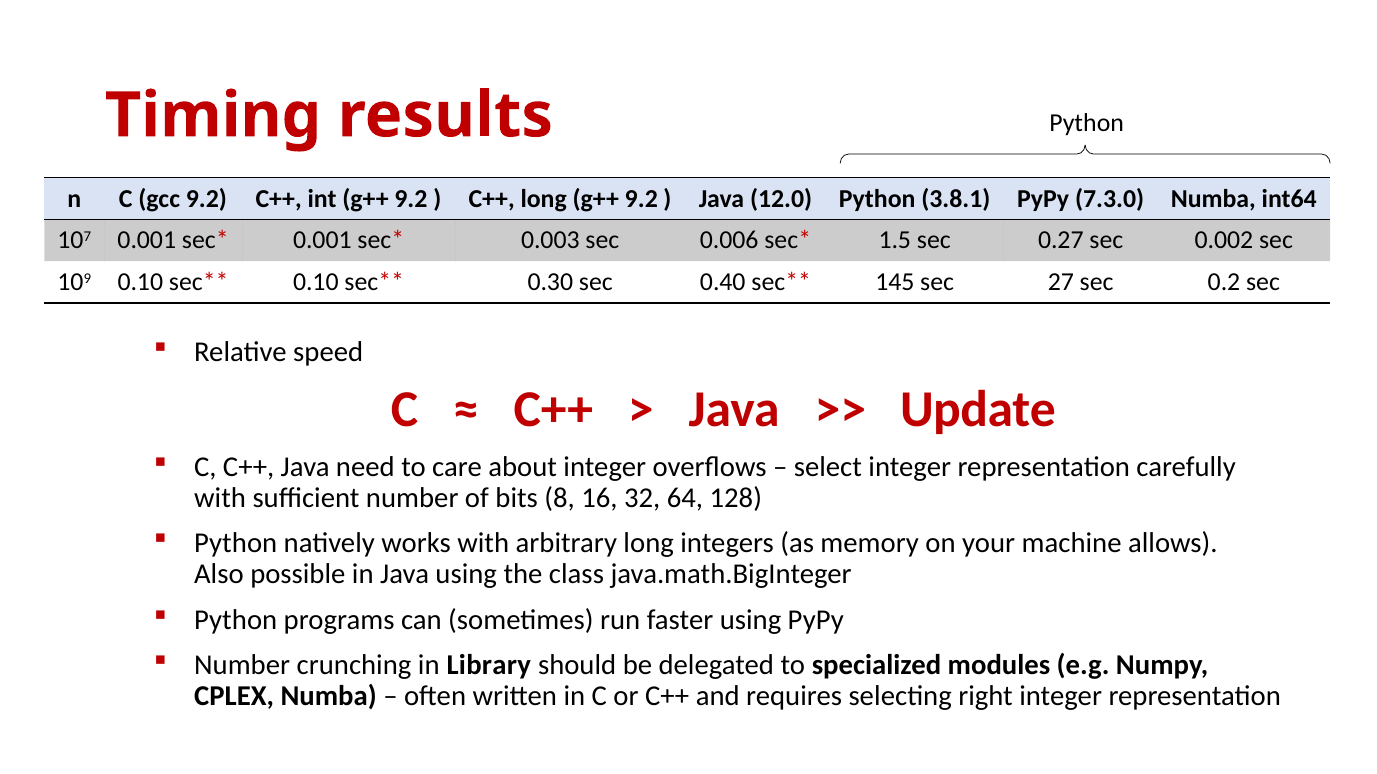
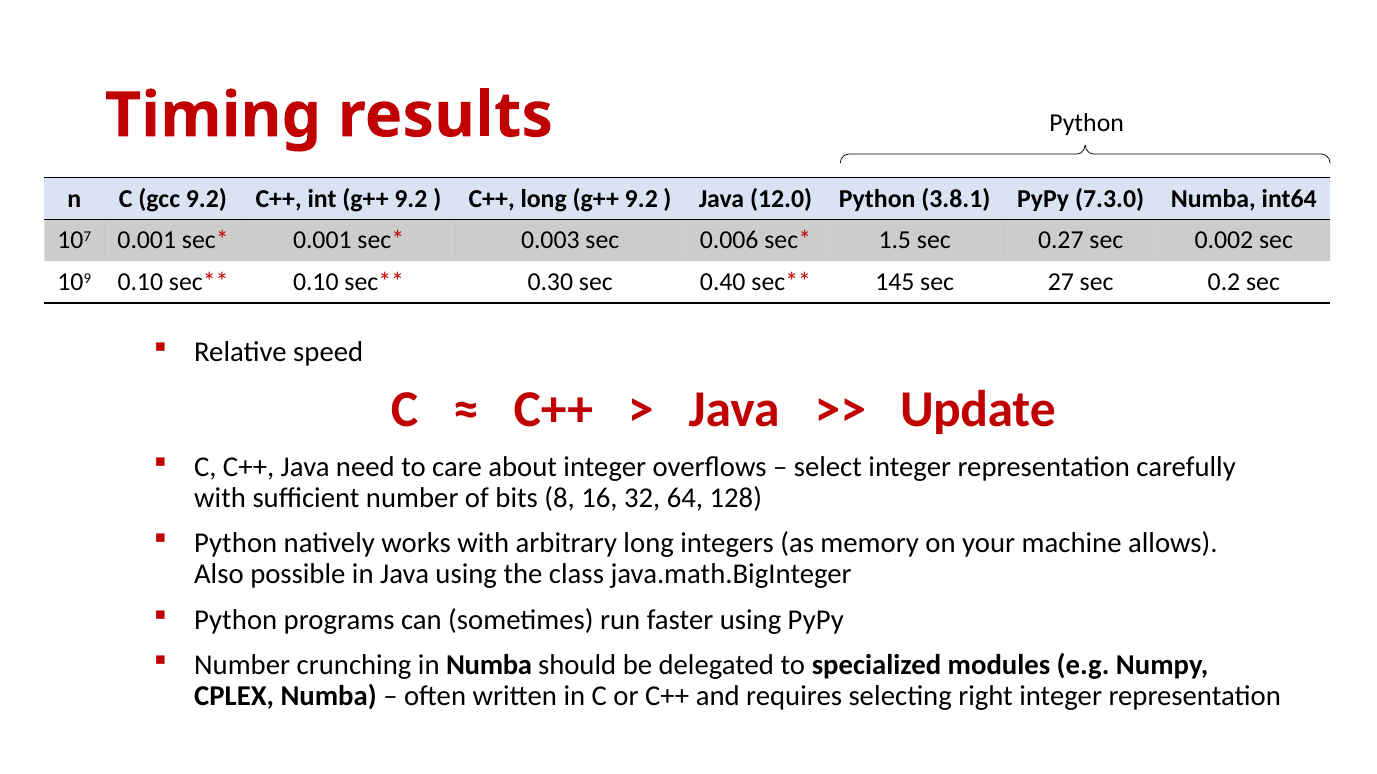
in Library: Library -> Numba
